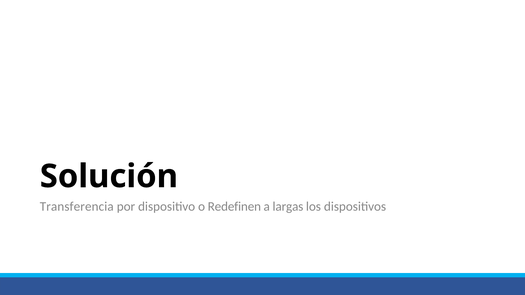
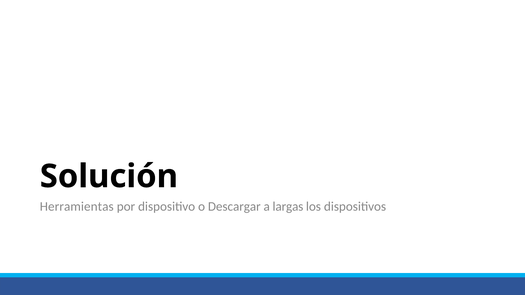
Transferencia: Transferencia -> Herramientas
Redefinen: Redefinen -> Descargar
